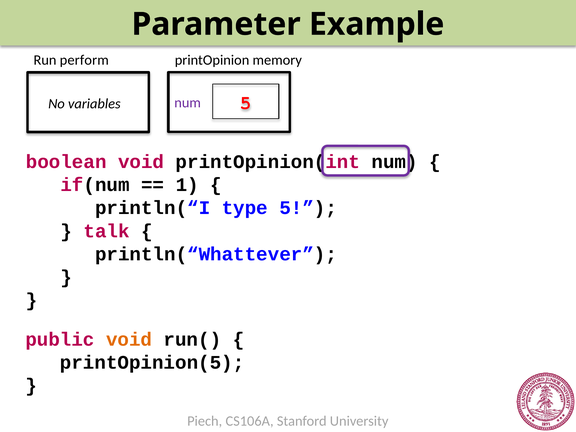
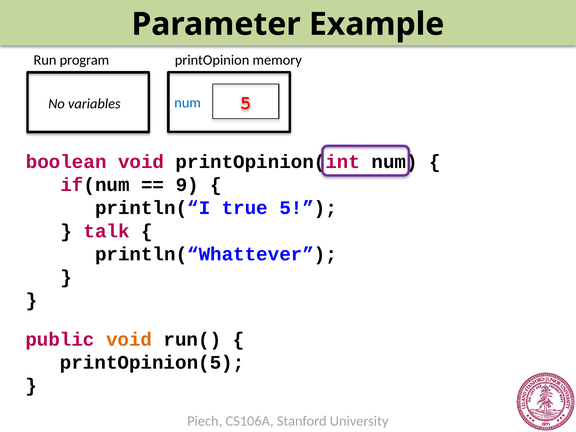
perform: perform -> program
num at (188, 103) colour: purple -> blue
1: 1 -> 9
type: type -> true
